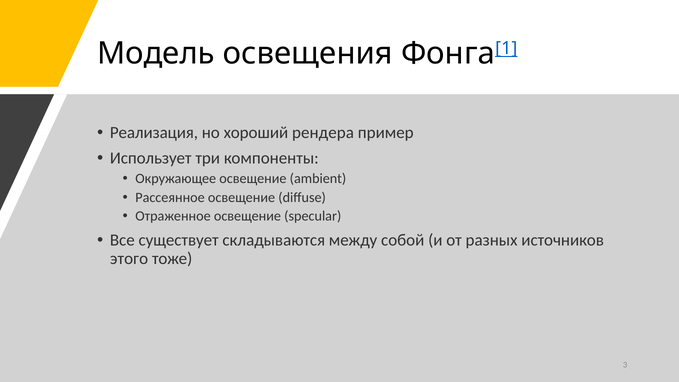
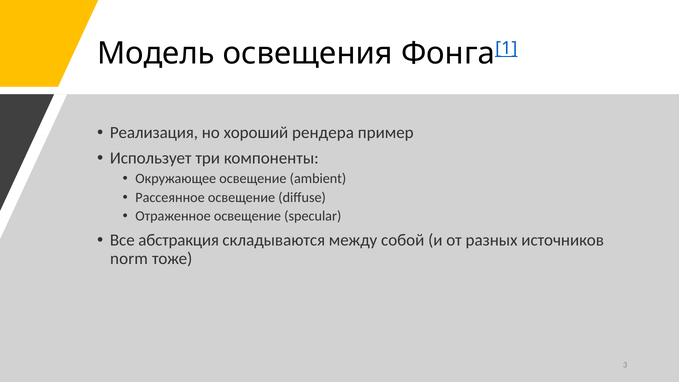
существует: существует -> абстракция
этого: этого -> norm
